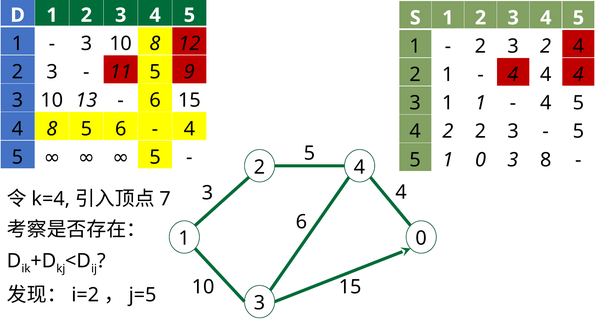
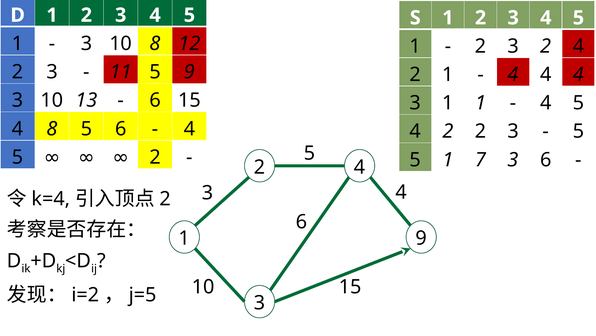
5 at (155, 157): 5 -> 2
5 1 0: 0 -> 7
3 8: 8 -> 6
7 at (165, 199): 7 -> 2
0 at (421, 238): 0 -> 9
